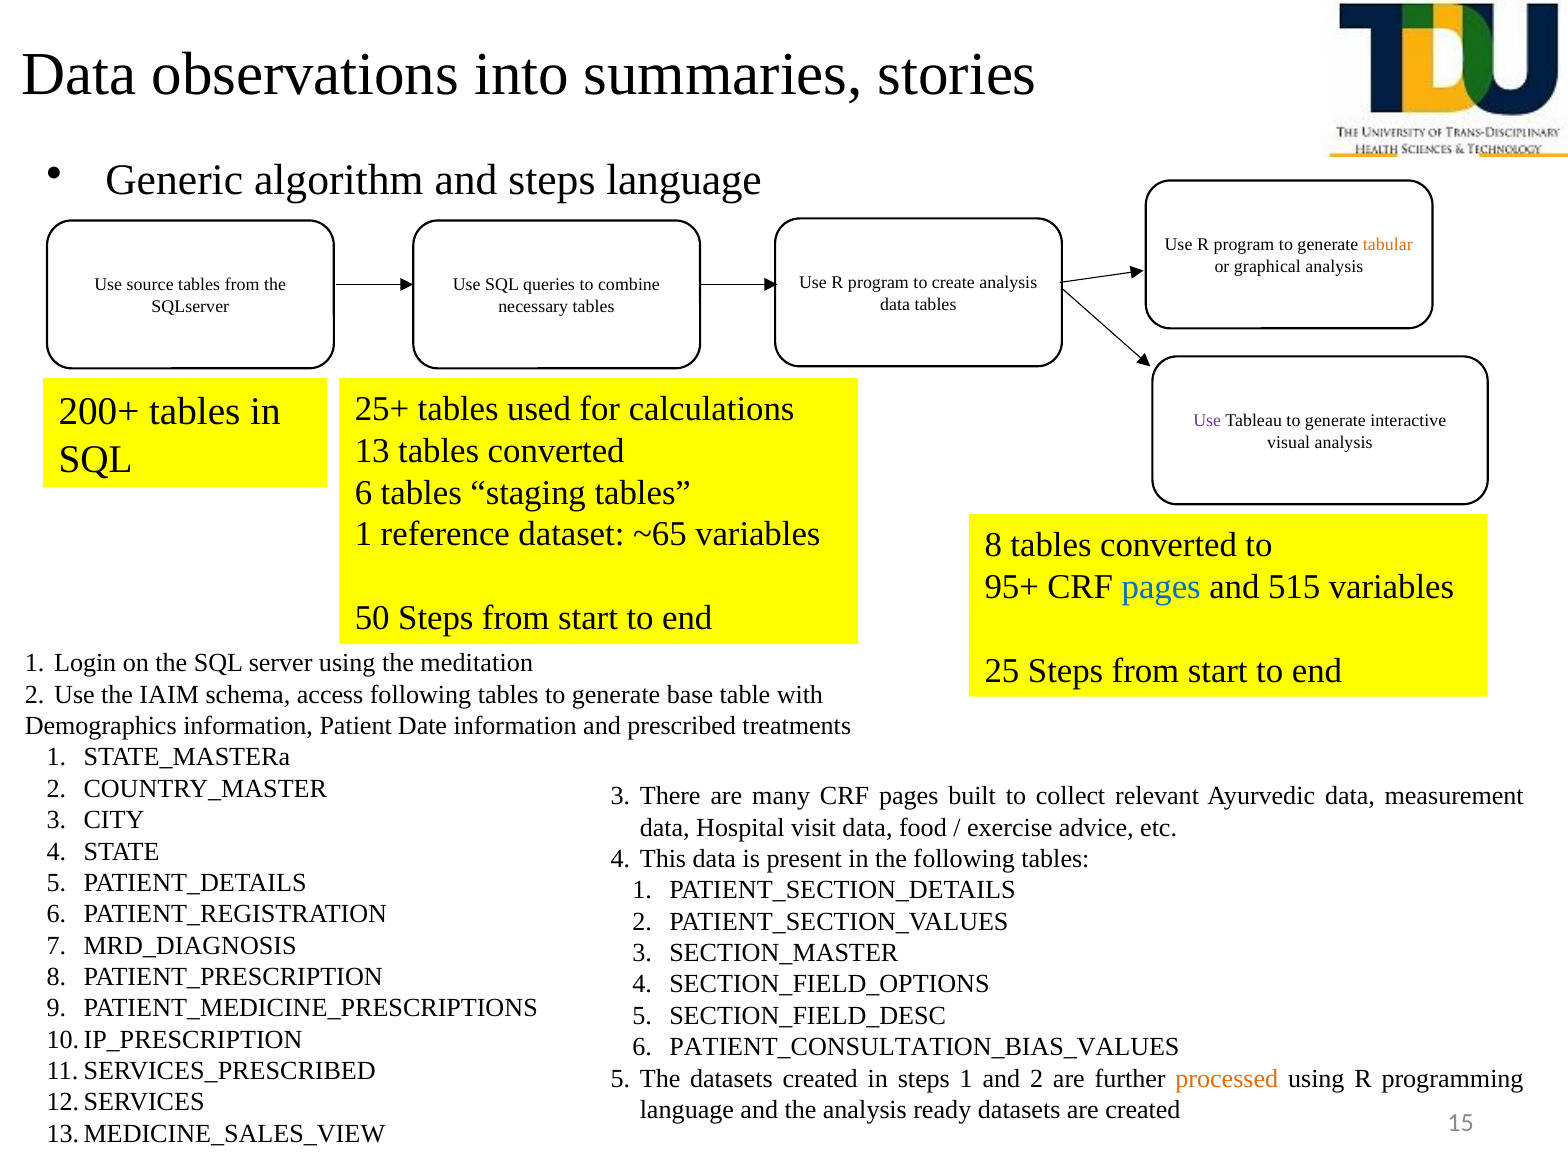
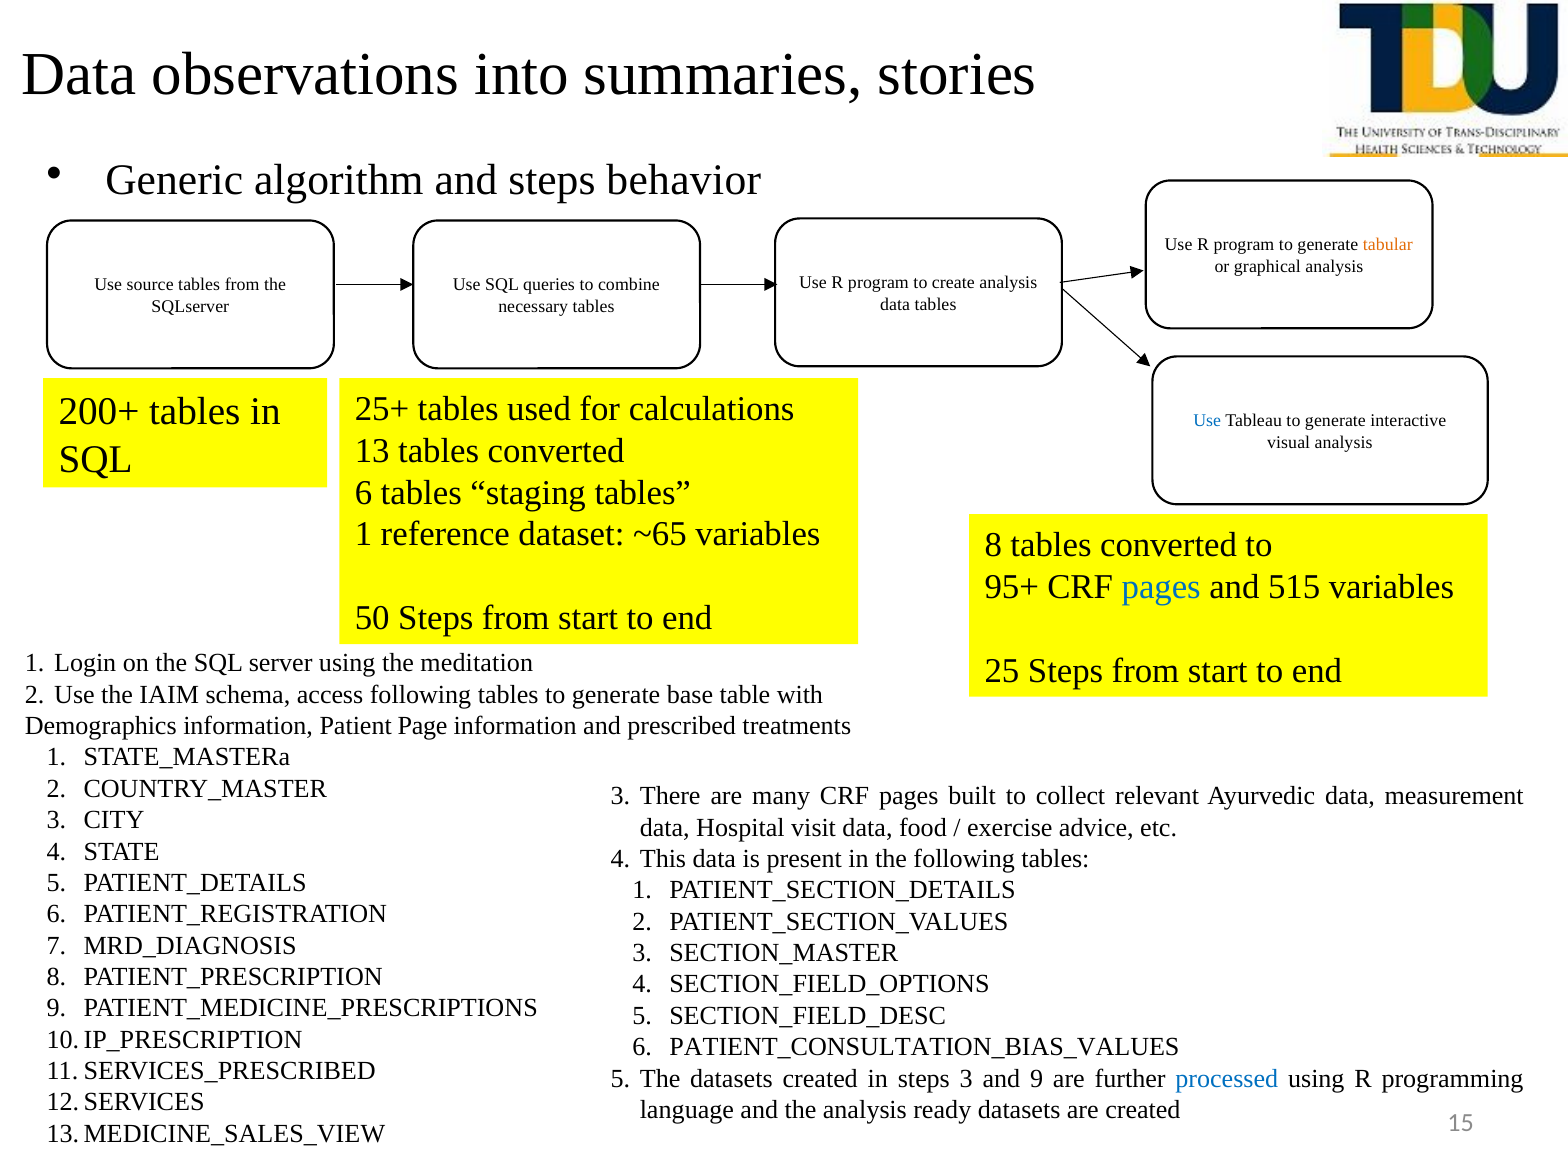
steps language: language -> behavior
Use at (1207, 421) colour: purple -> blue
Date: Date -> Page
steps 1: 1 -> 3
and 2: 2 -> 9
processed colour: orange -> blue
